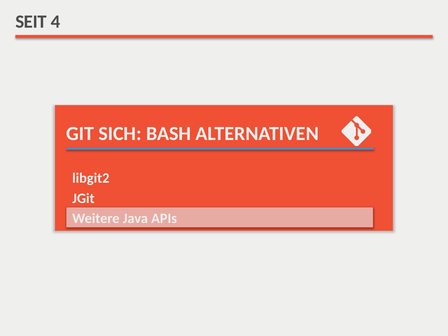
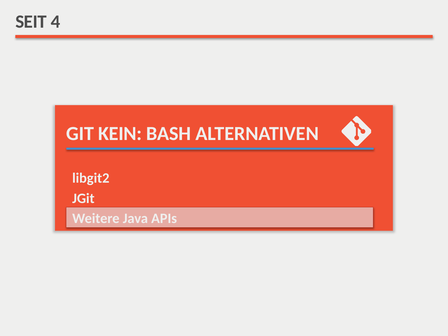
SICH: SICH -> KEIN
